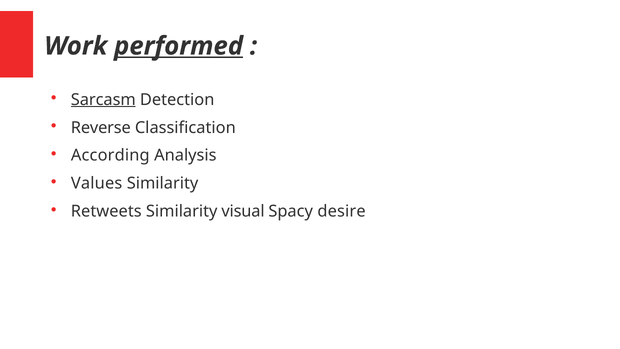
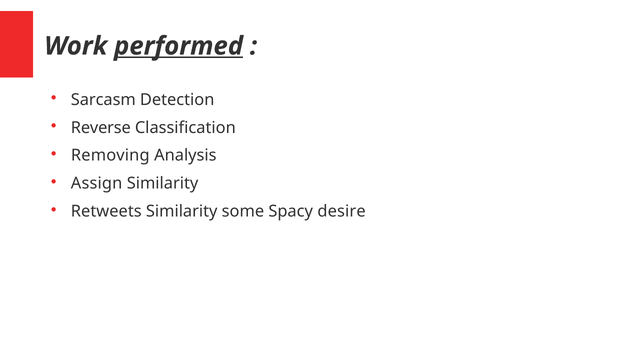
Sarcasm underline: present -> none
According: According -> Removing
Values: Values -> Assign
visual: visual -> some
